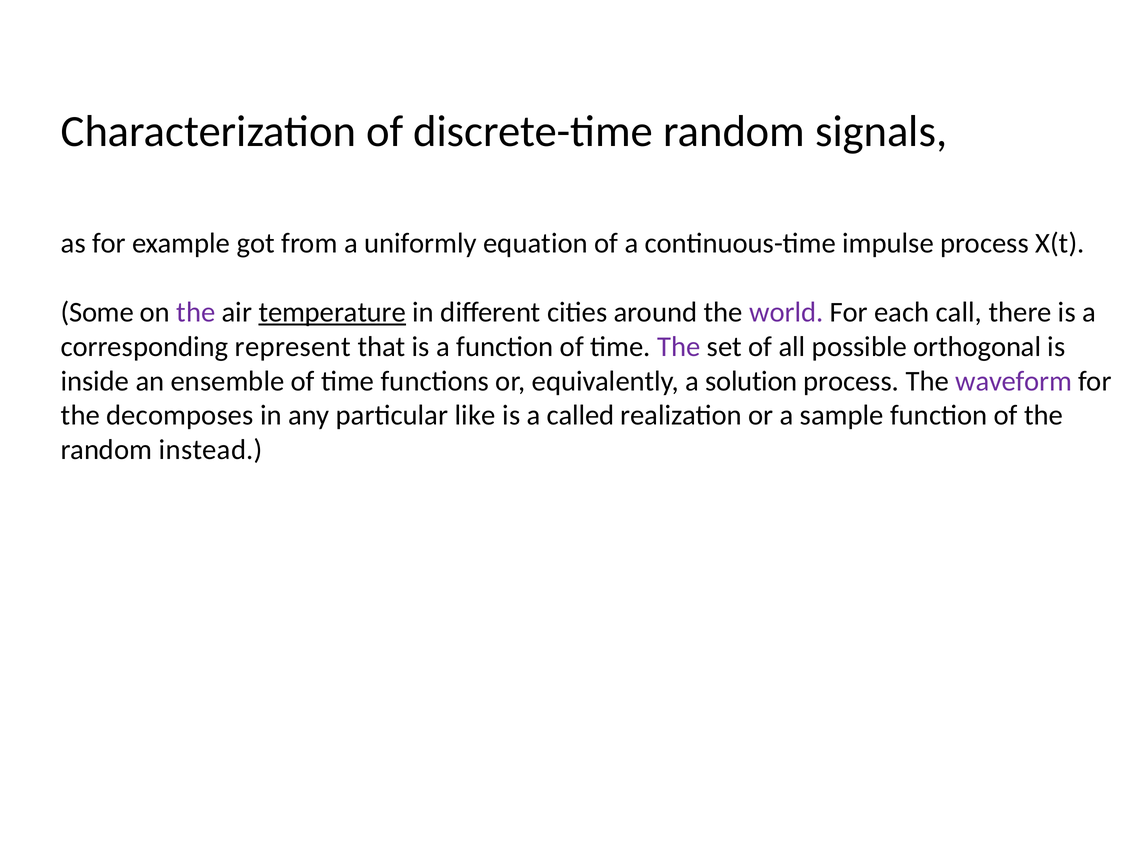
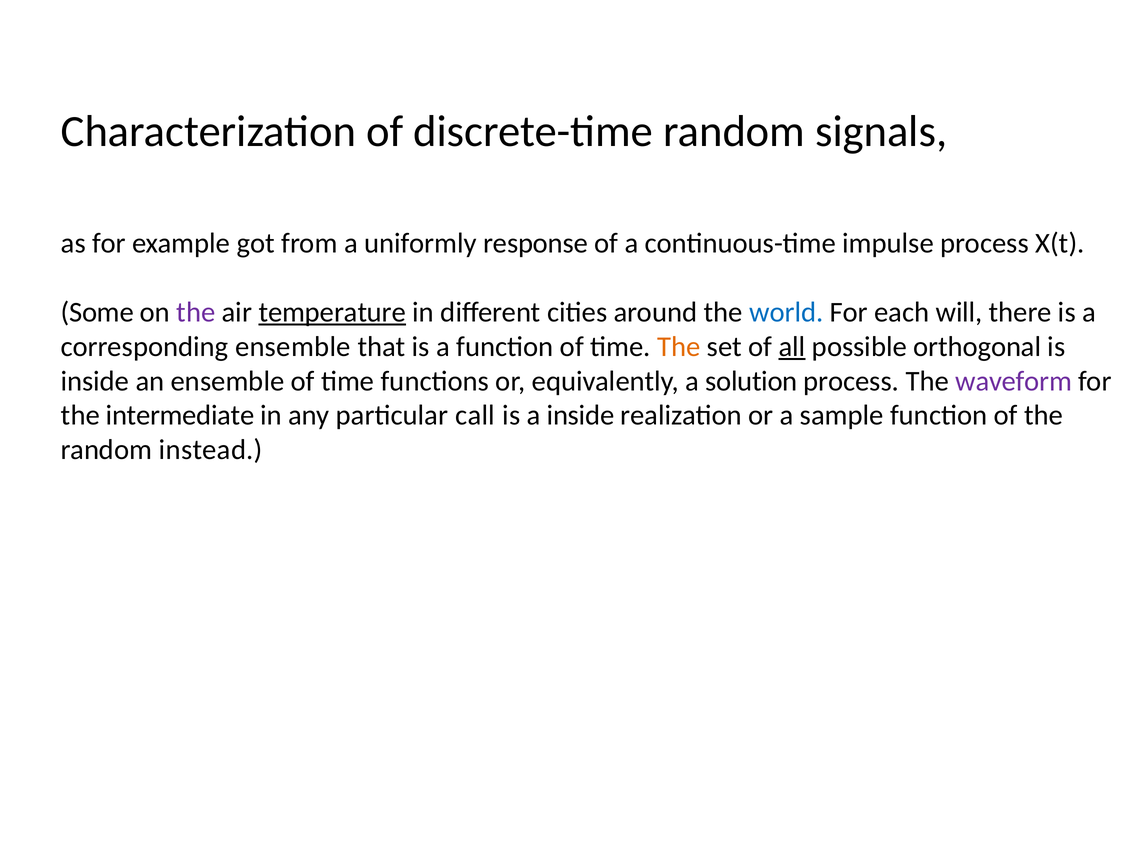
equation: equation -> response
world colour: purple -> blue
call: call -> will
corresponding represent: represent -> ensemble
The at (679, 347) colour: purple -> orange
all underline: none -> present
decomposes: decomposes -> intermediate
like: like -> call
a called: called -> inside
